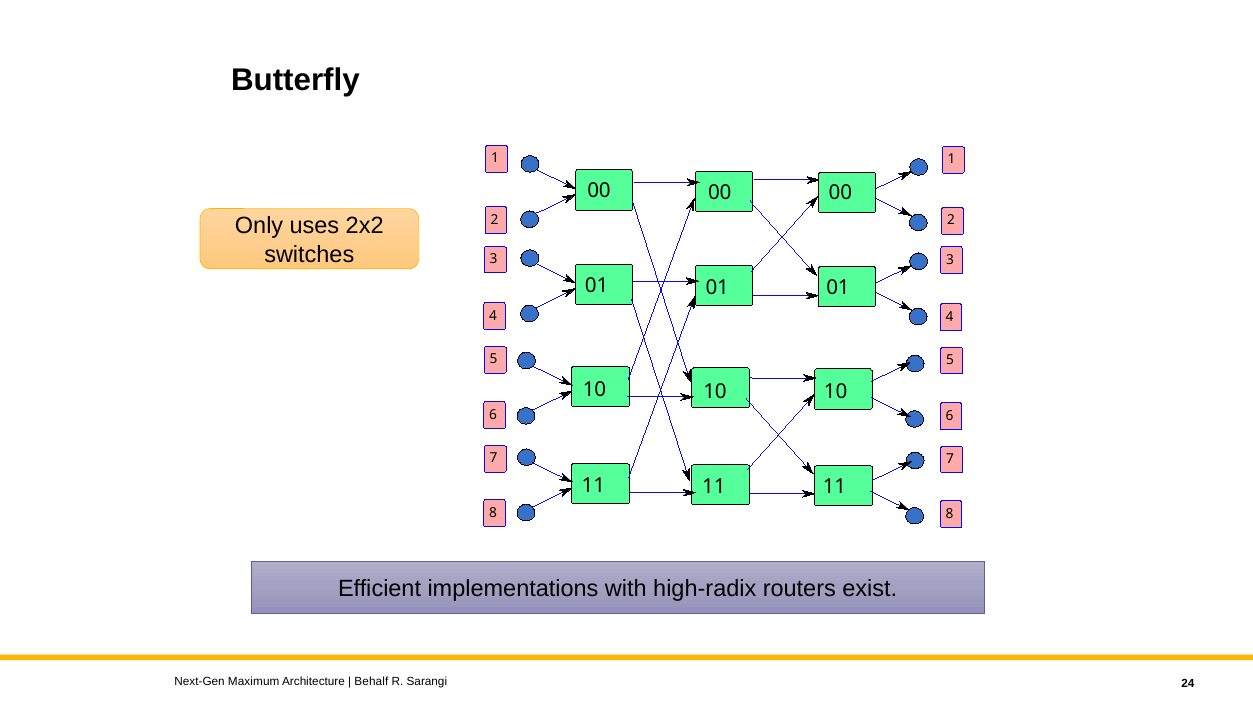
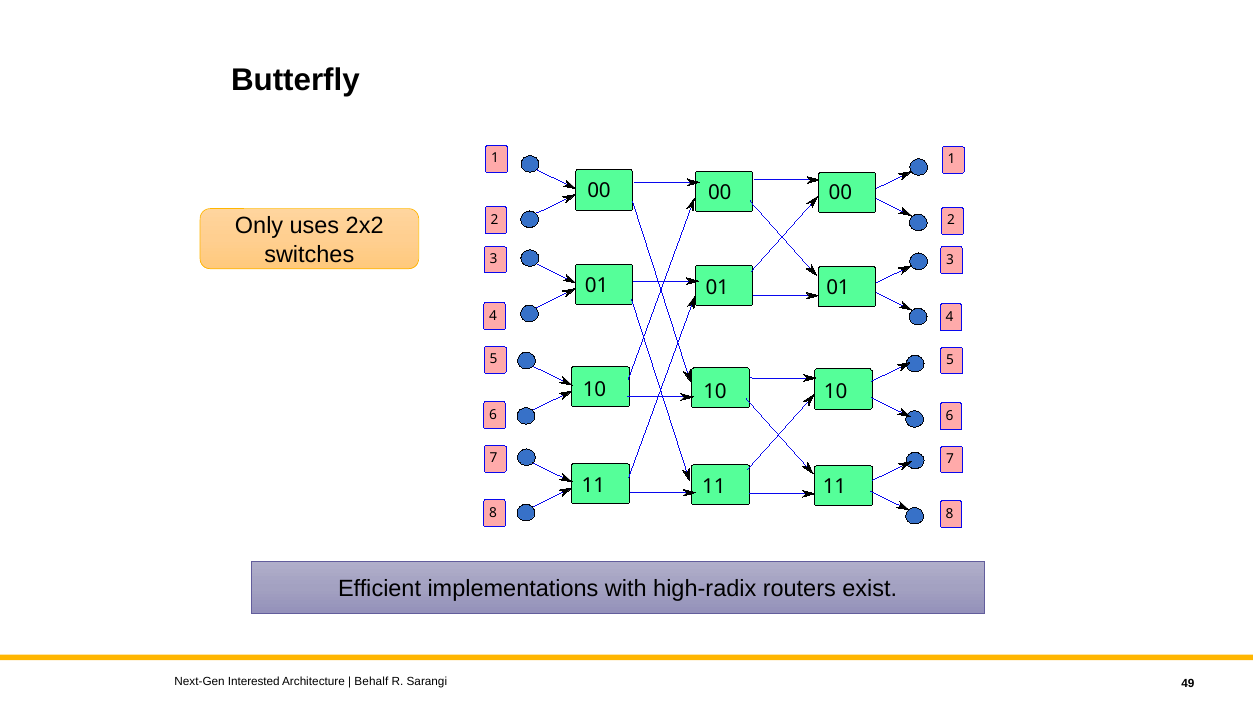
Maximum: Maximum -> Interested
24: 24 -> 49
